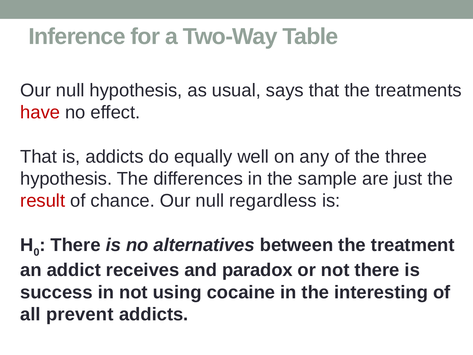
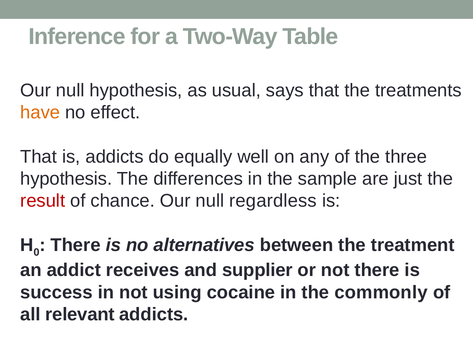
have colour: red -> orange
paradox: paradox -> supplier
interesting: interesting -> commonly
prevent: prevent -> relevant
